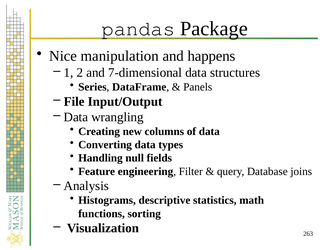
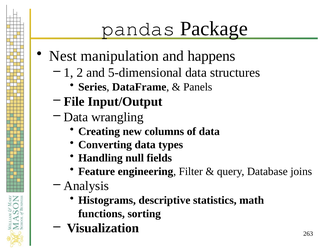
Nice: Nice -> Nest
7-dimensional: 7-dimensional -> 5-dimensional
